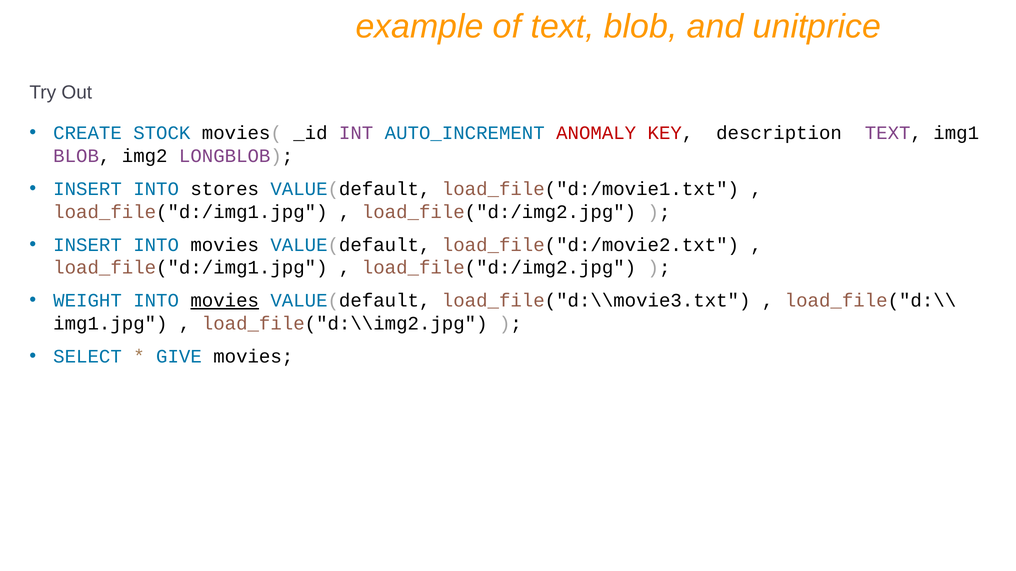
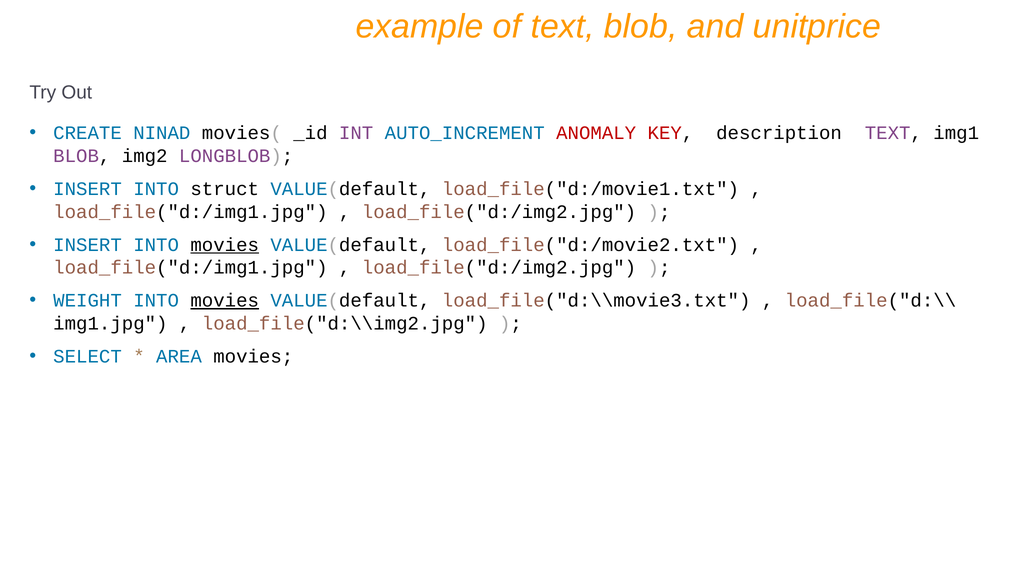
STOCK: STOCK -> NINAD
stores: stores -> struct
movies at (225, 245) underline: none -> present
GIVE: GIVE -> AREA
